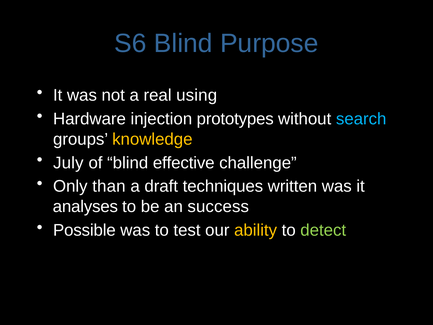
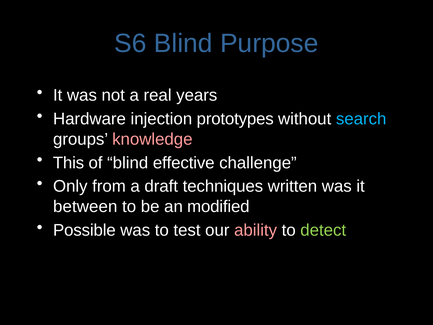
using: using -> years
knowledge colour: yellow -> pink
July: July -> This
than: than -> from
analyses: analyses -> between
success: success -> modified
ability colour: yellow -> pink
